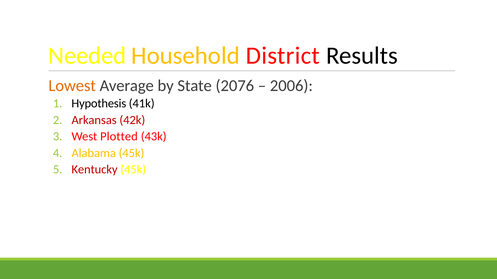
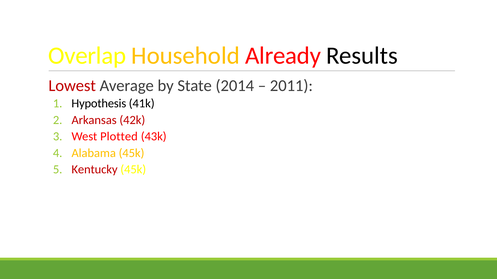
Needed: Needed -> Overlap
District: District -> Already
Lowest colour: orange -> red
2076: 2076 -> 2014
2006: 2006 -> 2011
